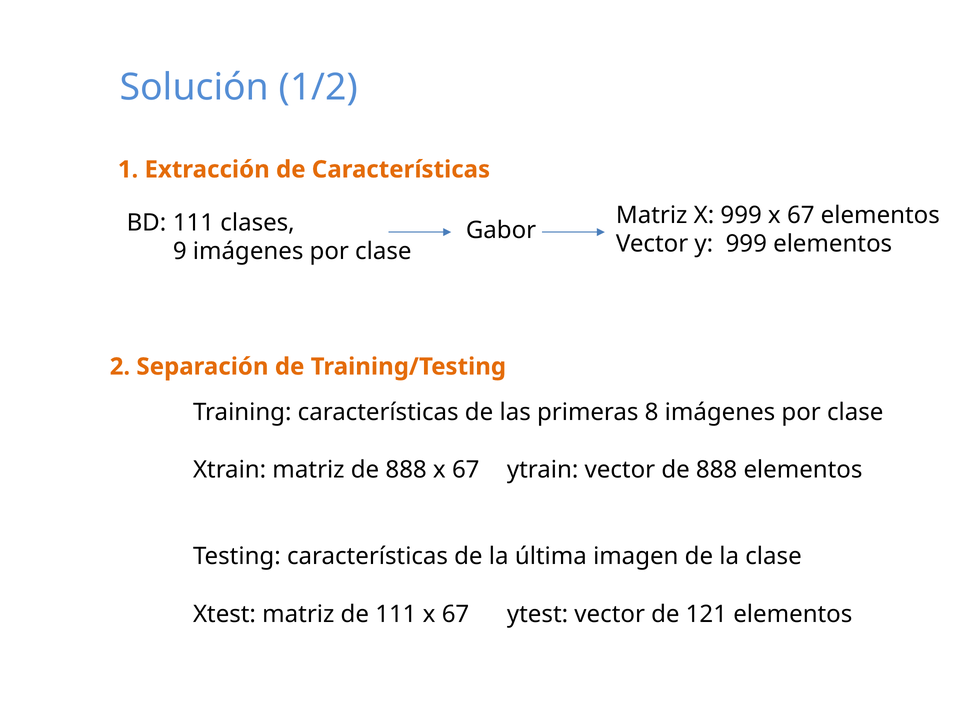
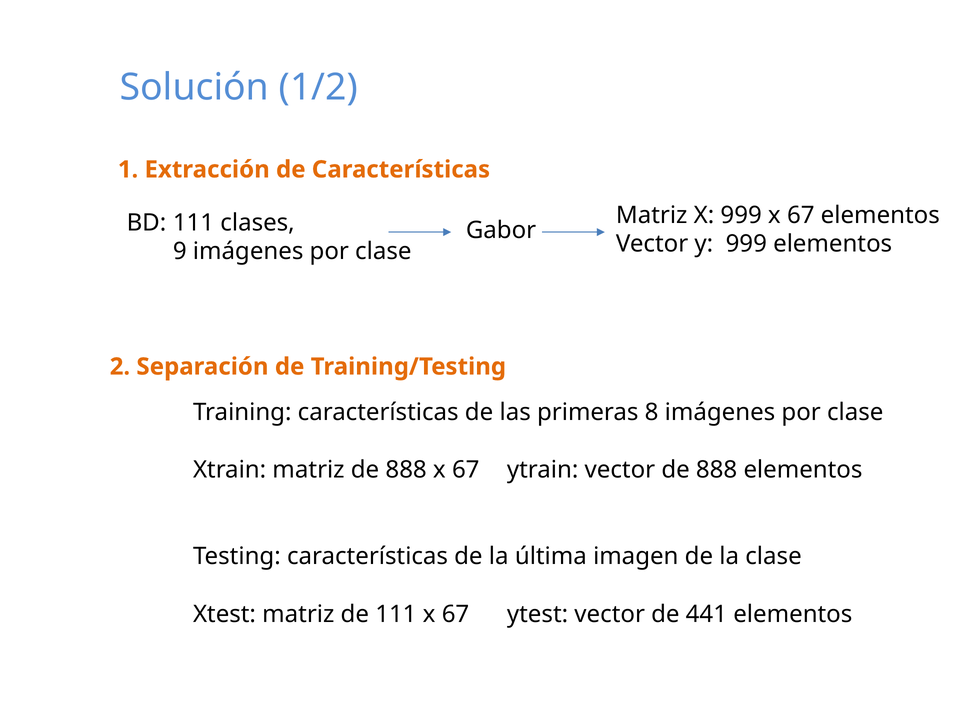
121: 121 -> 441
